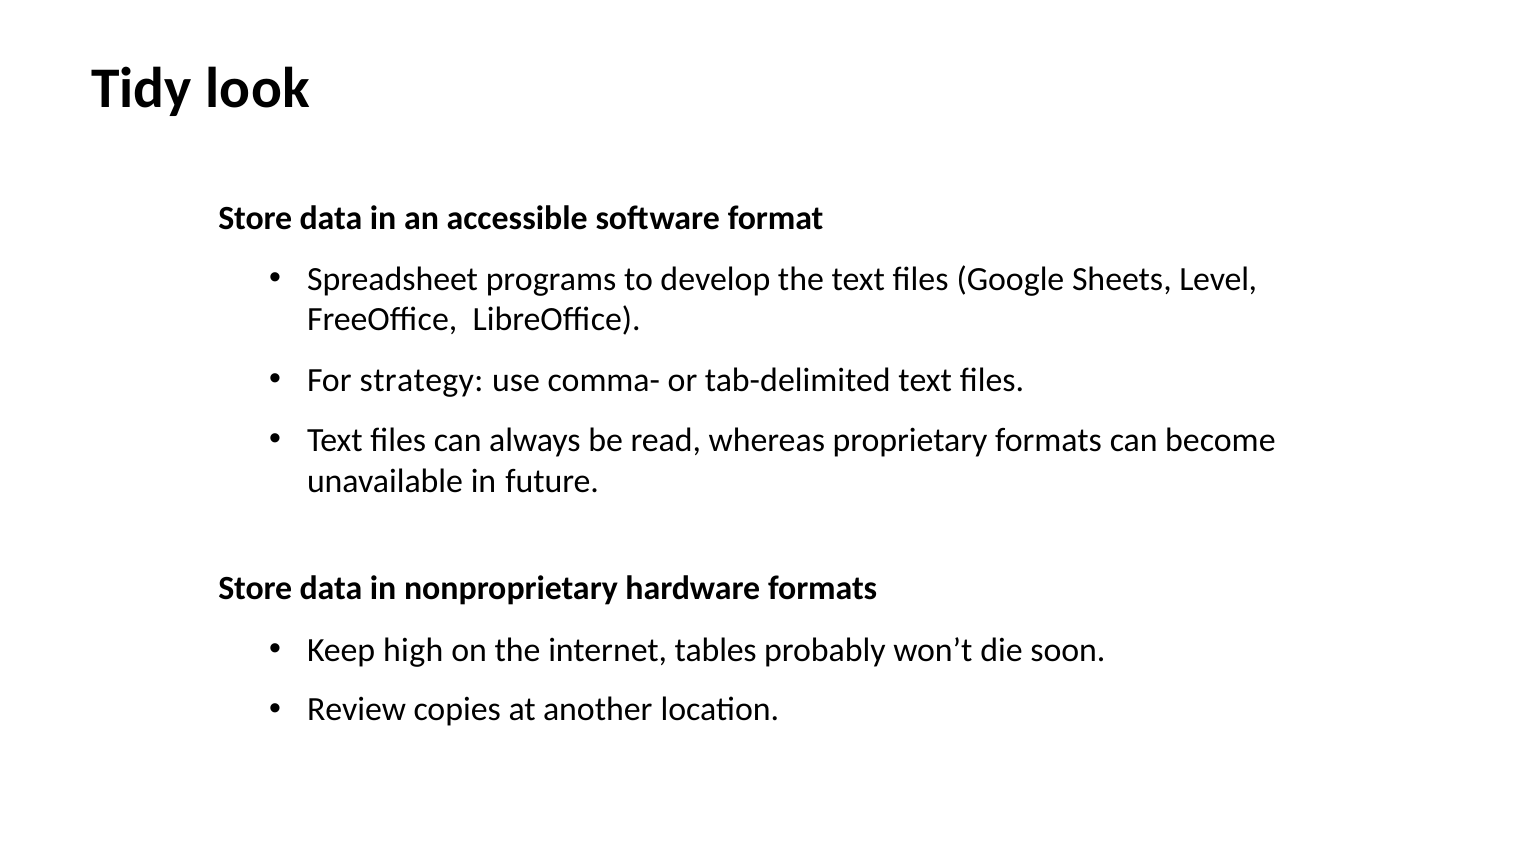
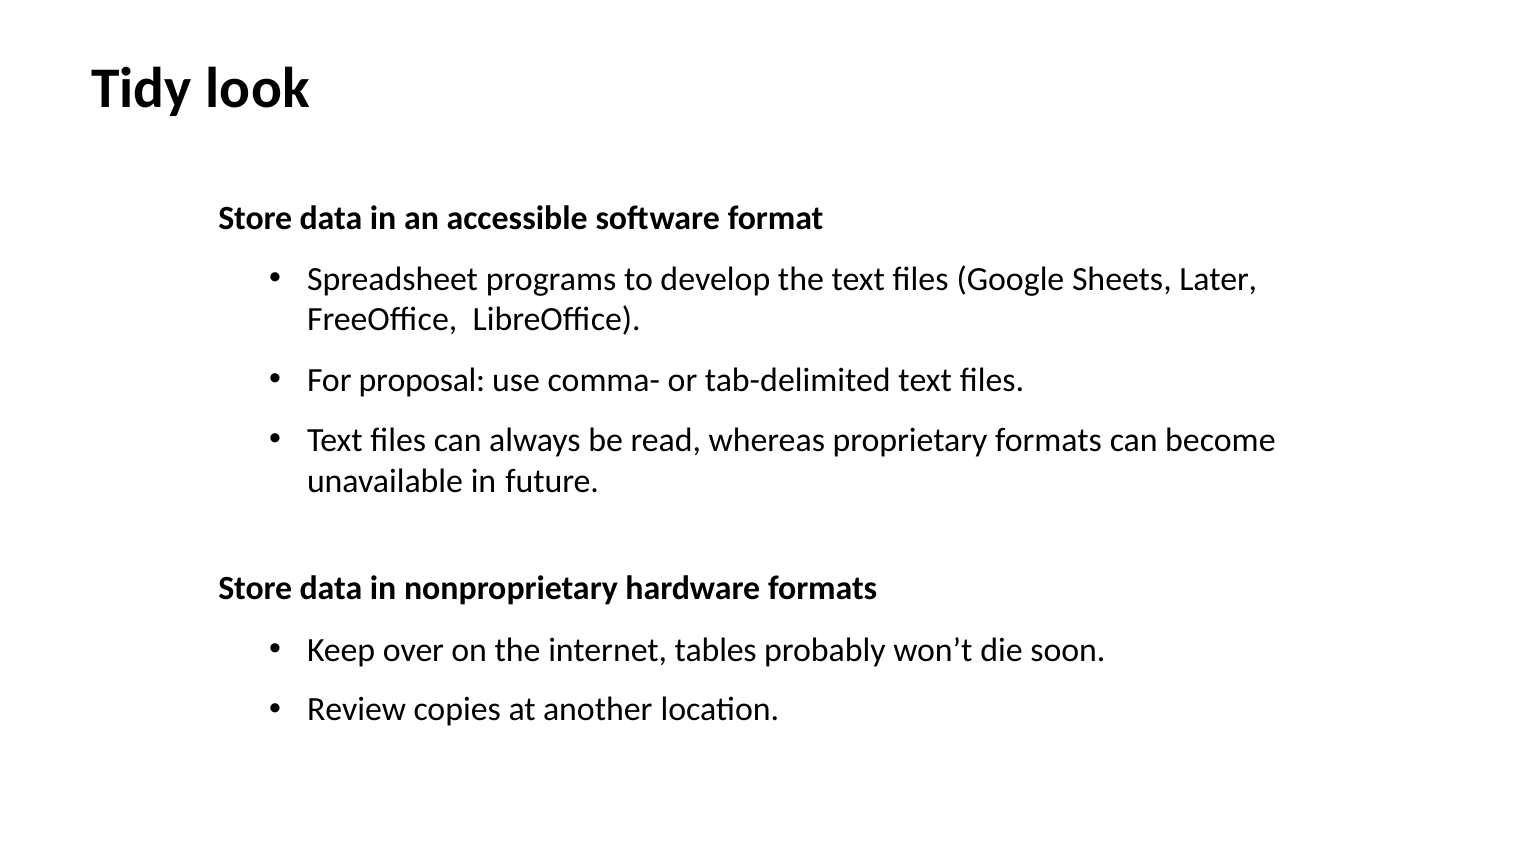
Level: Level -> Later
strategy: strategy -> proposal
high: high -> over
